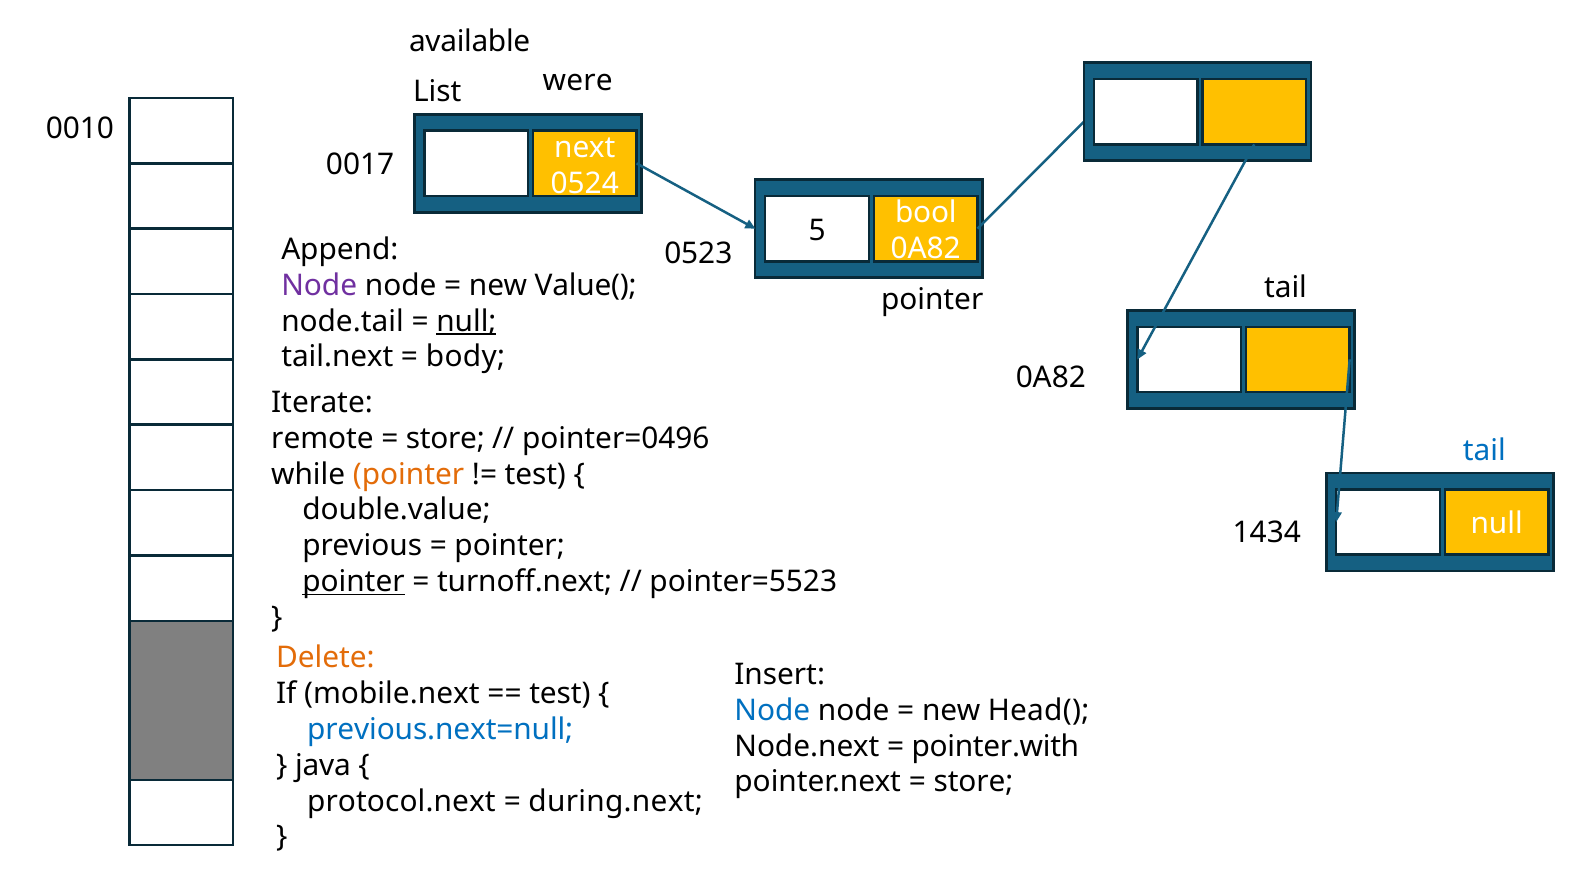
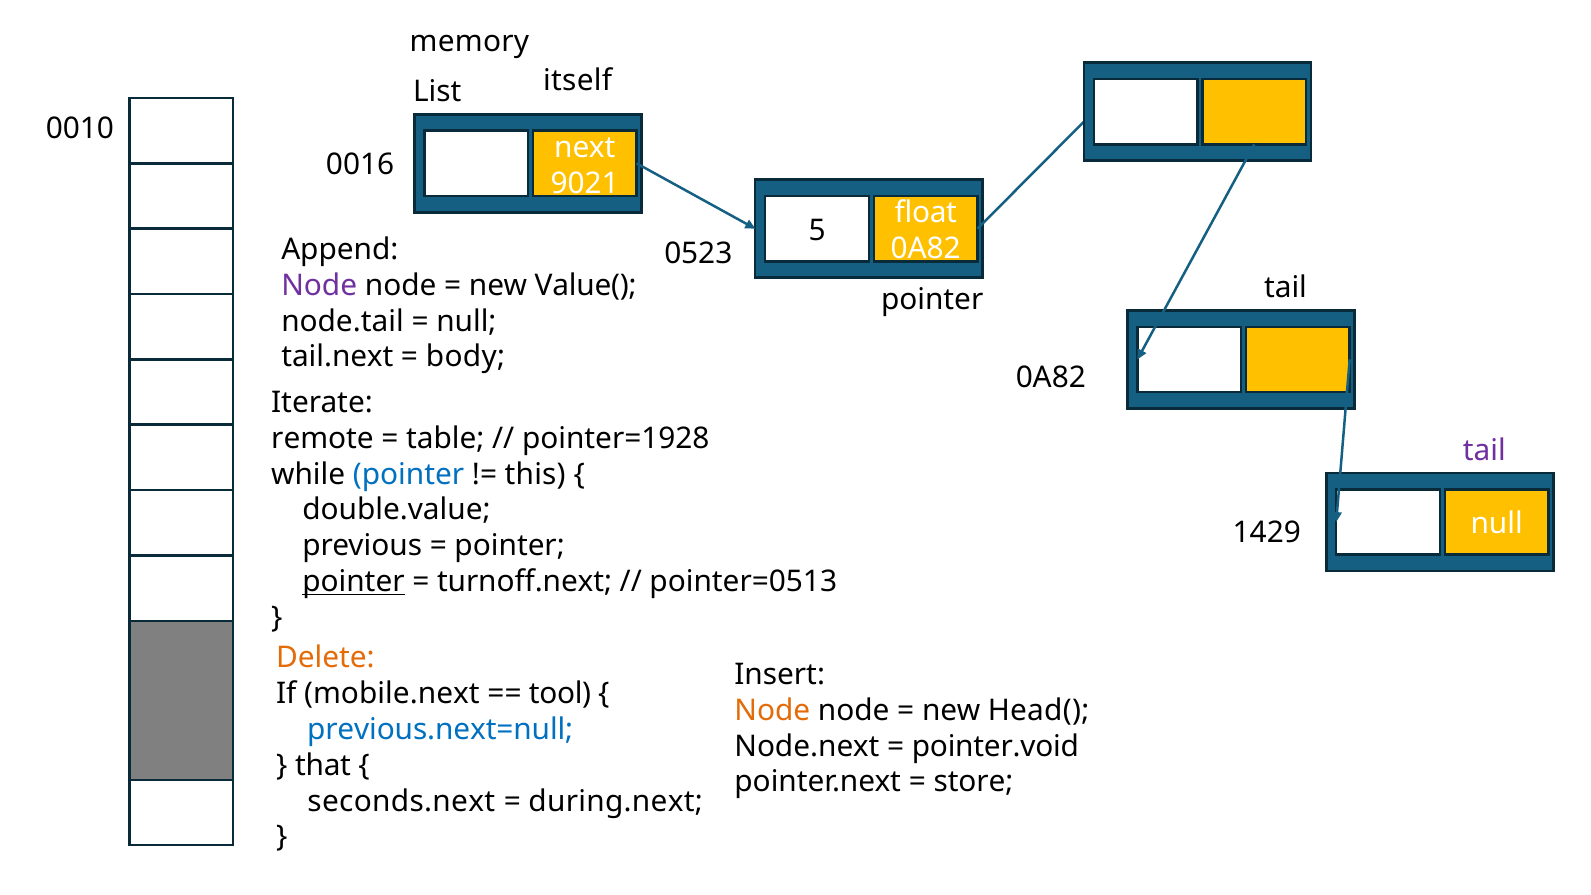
available: available -> memory
were: were -> itself
0017: 0017 -> 0016
0524: 0524 -> 9021
bool: bool -> float
null at (466, 321) underline: present -> none
store at (445, 438): store -> table
pointer=0496: pointer=0496 -> pointer=1928
tail at (1484, 451) colour: blue -> purple
pointer at (409, 474) colour: orange -> blue
test at (535, 474): test -> this
1434: 1434 -> 1429
pointer=5523: pointer=5523 -> pointer=0513
test at (560, 694): test -> tool
Node at (772, 710) colour: blue -> orange
pointer.with: pointer.with -> pointer.void
java: java -> that
protocol.next: protocol.next -> seconds.next
